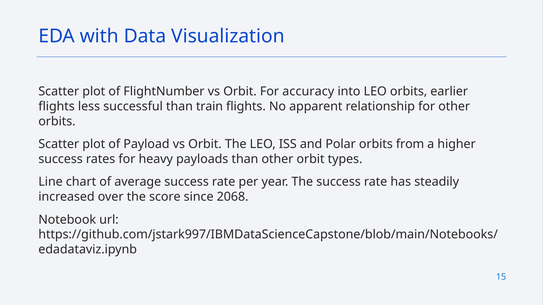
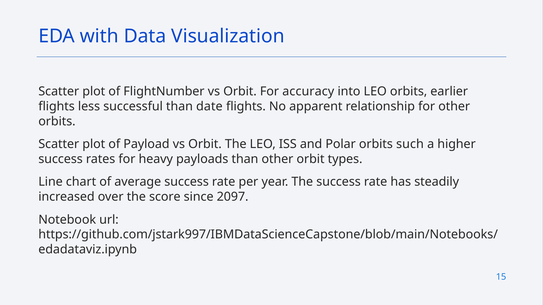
train: train -> date
from: from -> such
2068: 2068 -> 2097
